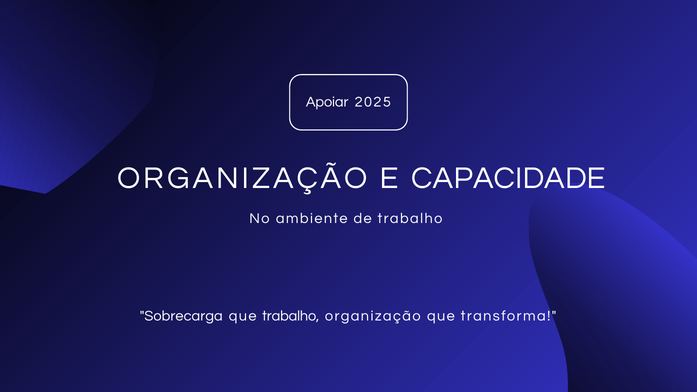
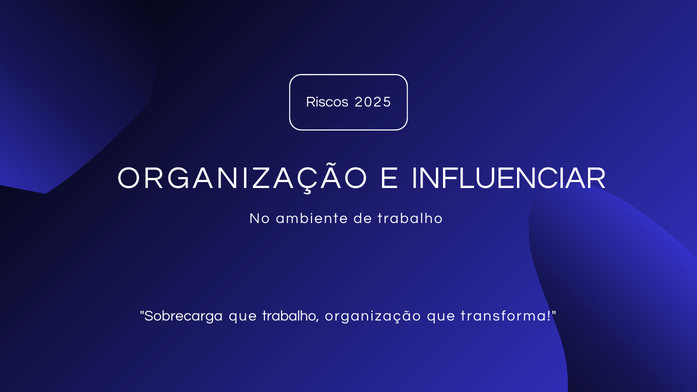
Apoiar: Apoiar -> Riscos
CAPACIDADE: CAPACIDADE -> INFLUENCIAR
